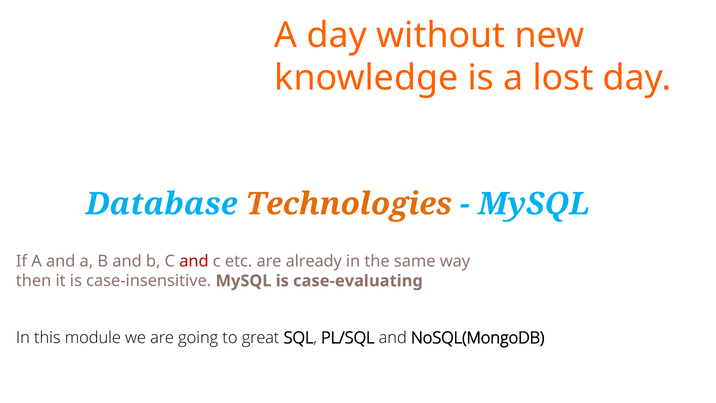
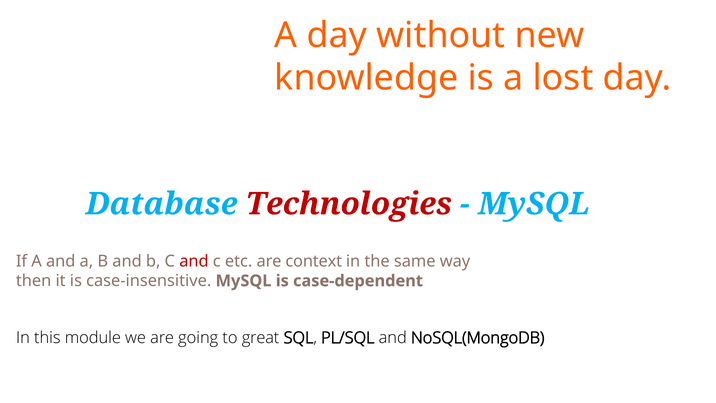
Technologies colour: orange -> red
already: already -> context
case-evaluating: case-evaluating -> case-dependent
